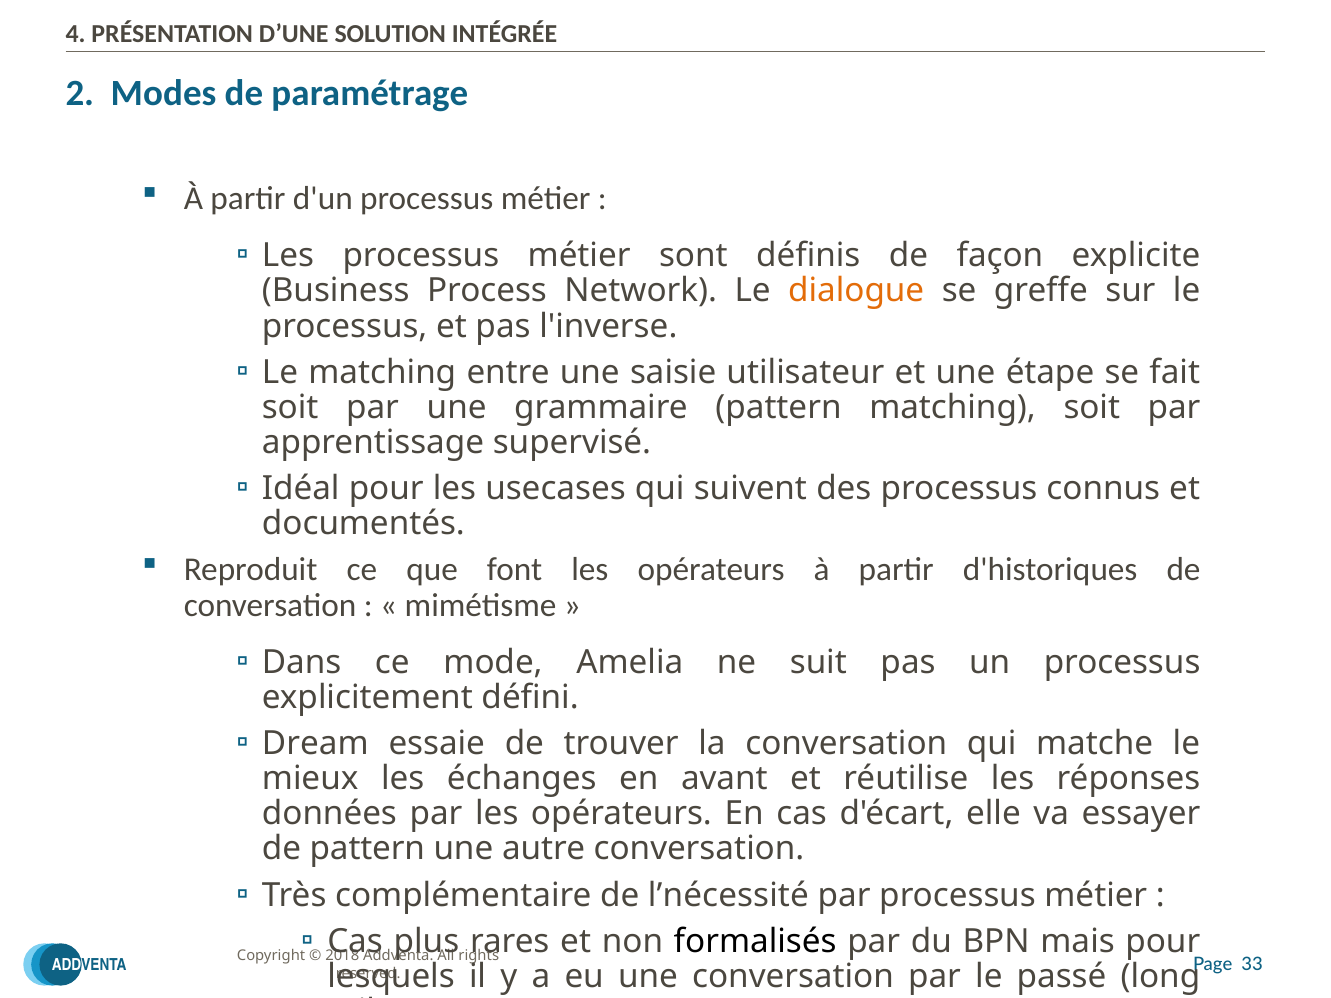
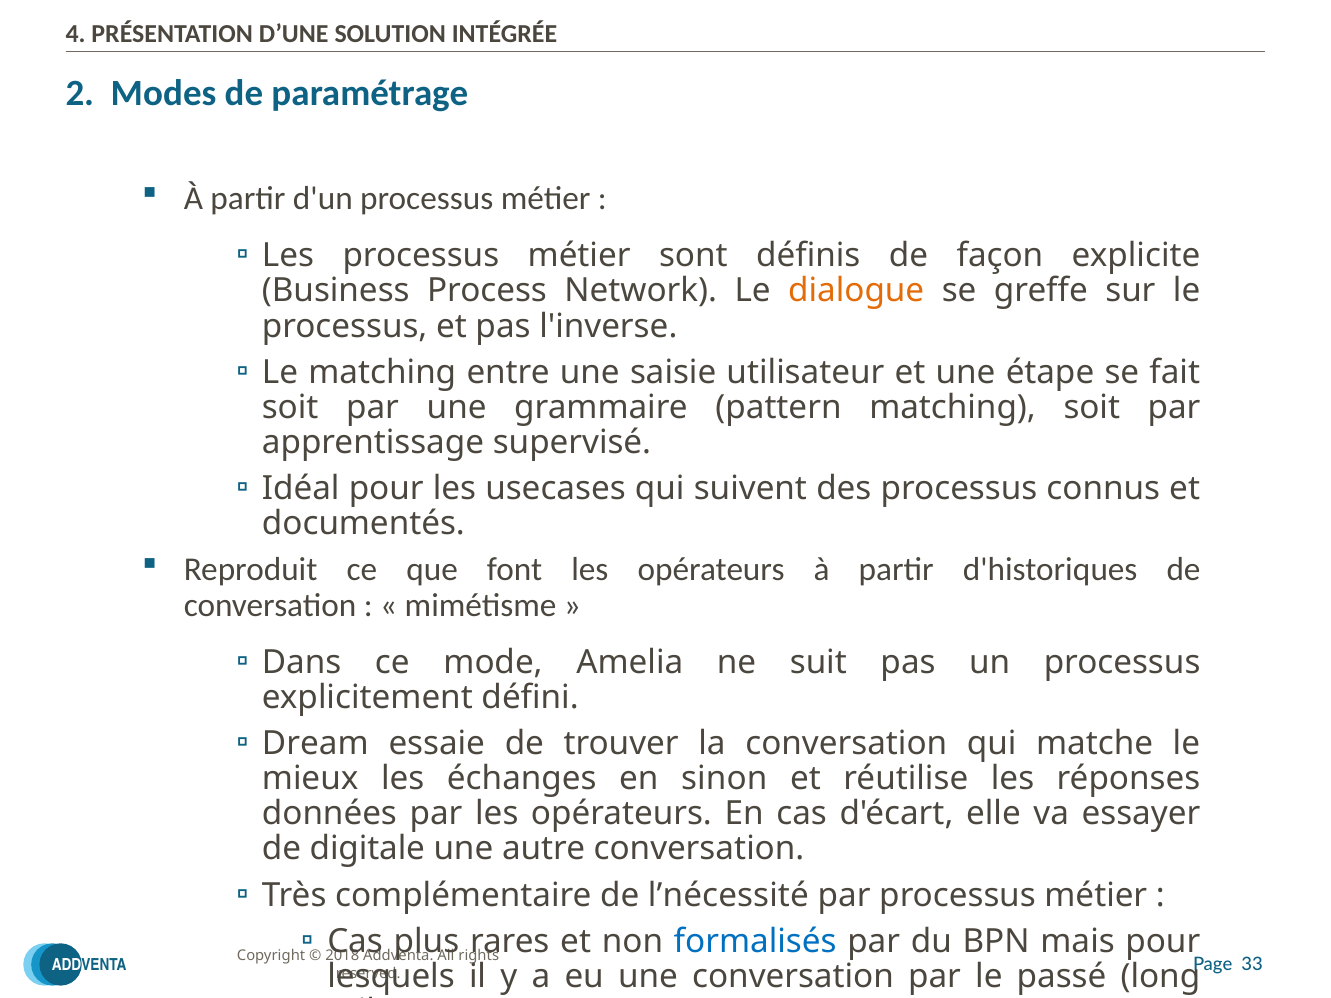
avant: avant -> sinon
de pattern: pattern -> digitale
formalisés colour: black -> blue
